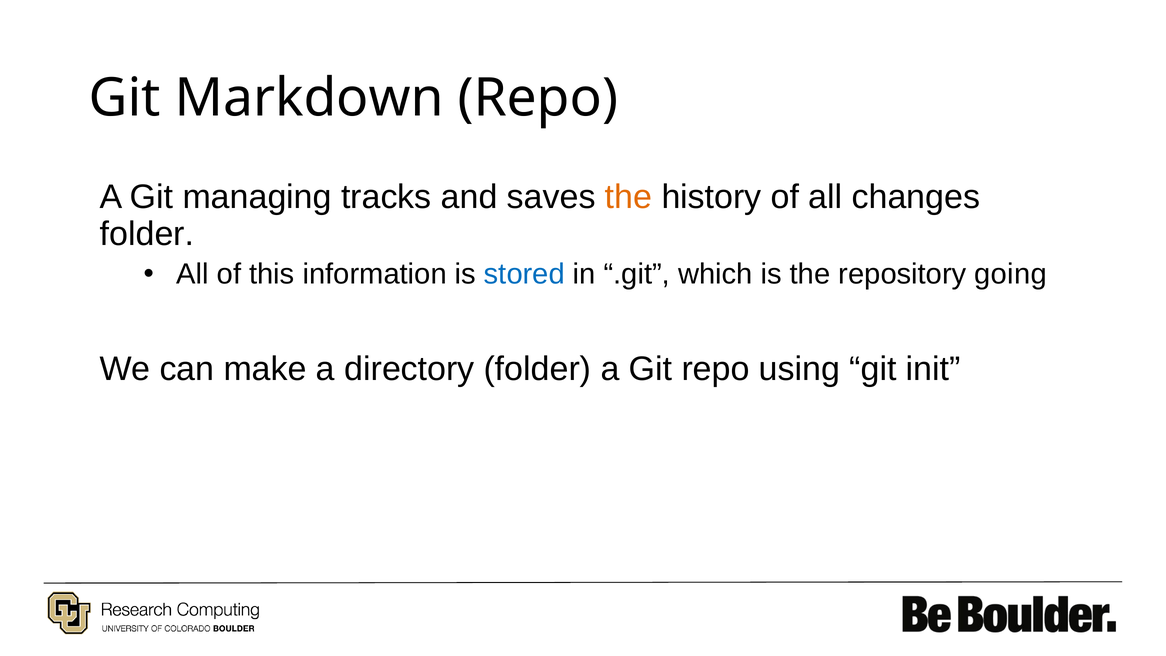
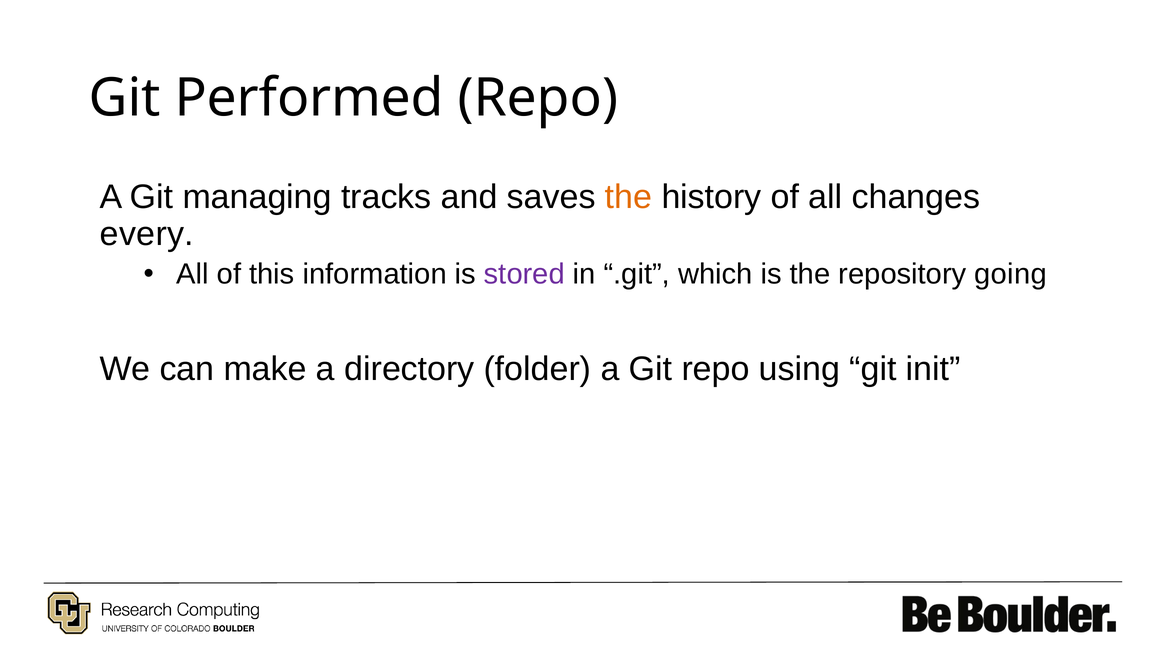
Markdown: Markdown -> Performed
folder at (147, 234): folder -> every
stored colour: blue -> purple
